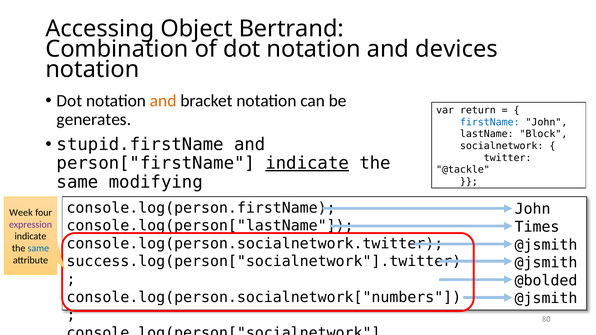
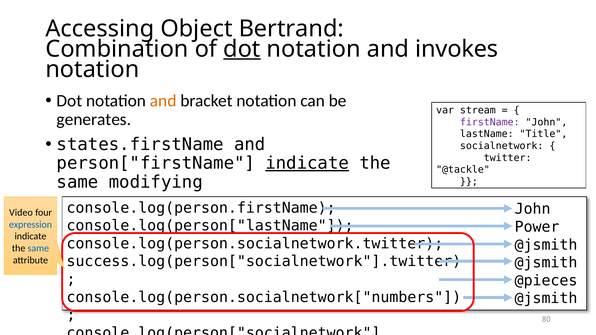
dot at (242, 49) underline: none -> present
devices: devices -> invokes
return: return -> stream
firstName colour: blue -> purple
Block: Block -> Title
stupid.firstName: stupid.firstName -> states.firstName
Week: Week -> Video
Times: Times -> Power
expression colour: purple -> blue
@bolded: @bolded -> @pieces
